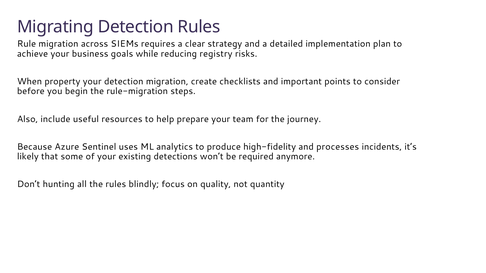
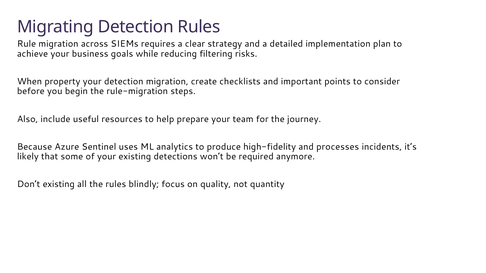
registry: registry -> filtering
Don’t hunting: hunting -> existing
